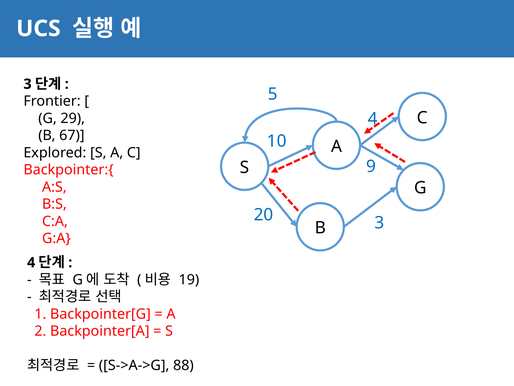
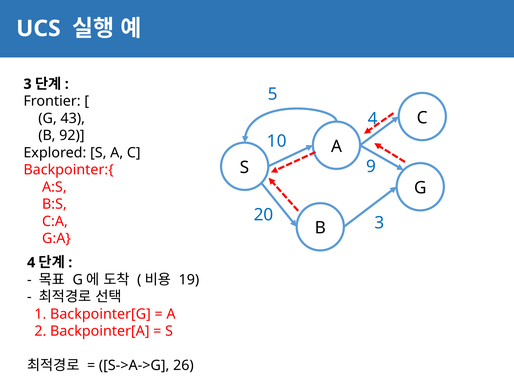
29: 29 -> 43
67: 67 -> 92
88: 88 -> 26
